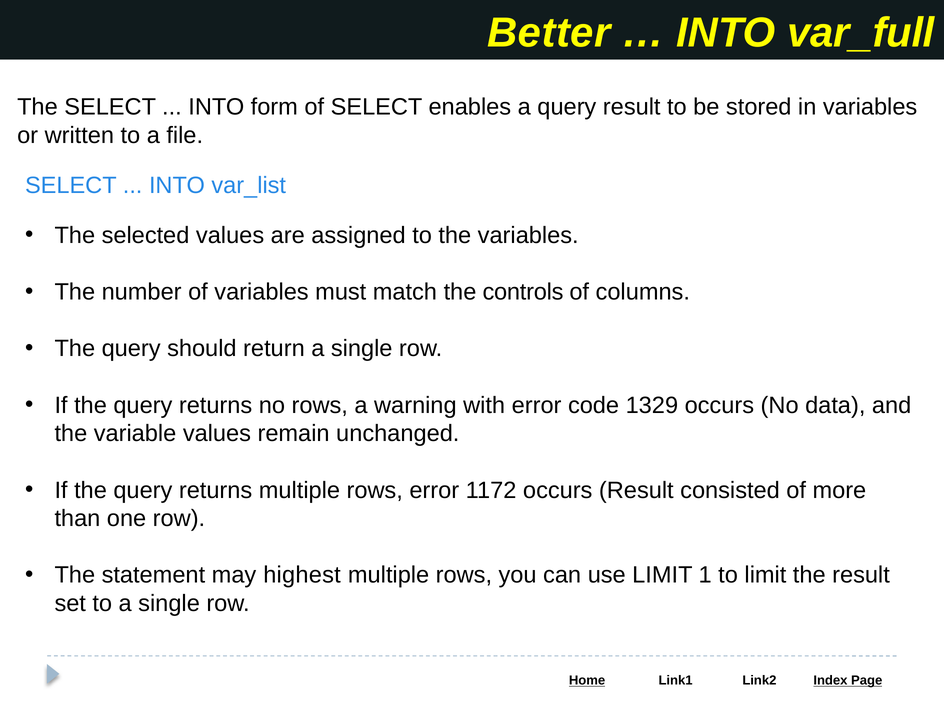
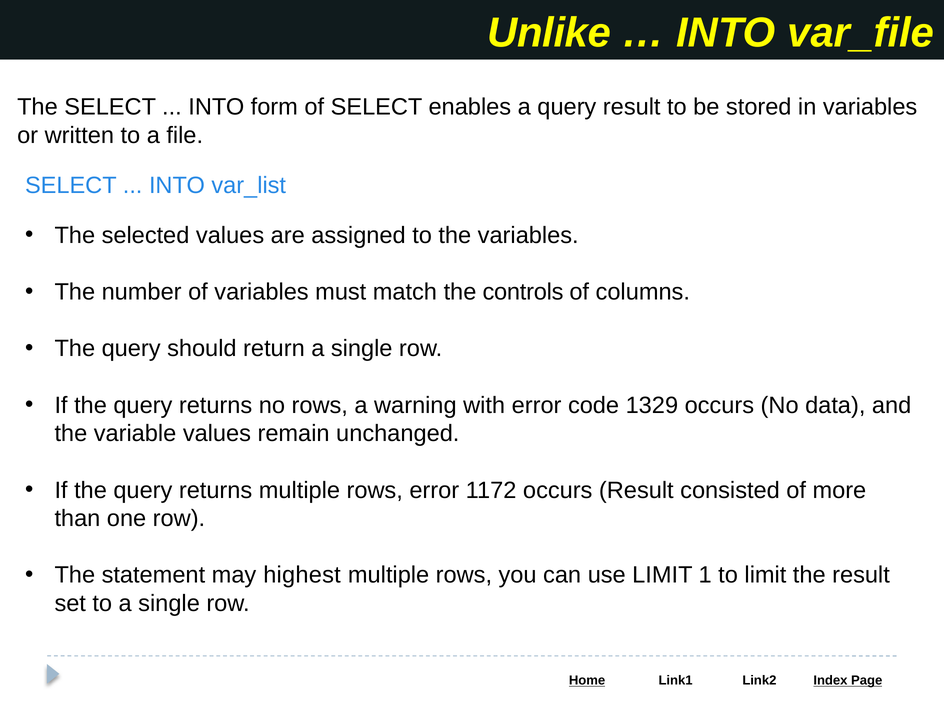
Better: Better -> Unlike
var_full: var_full -> var_file
